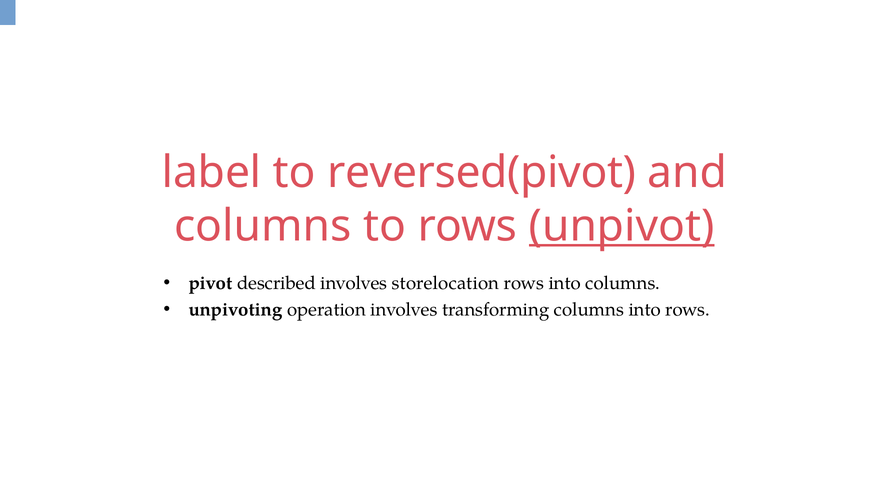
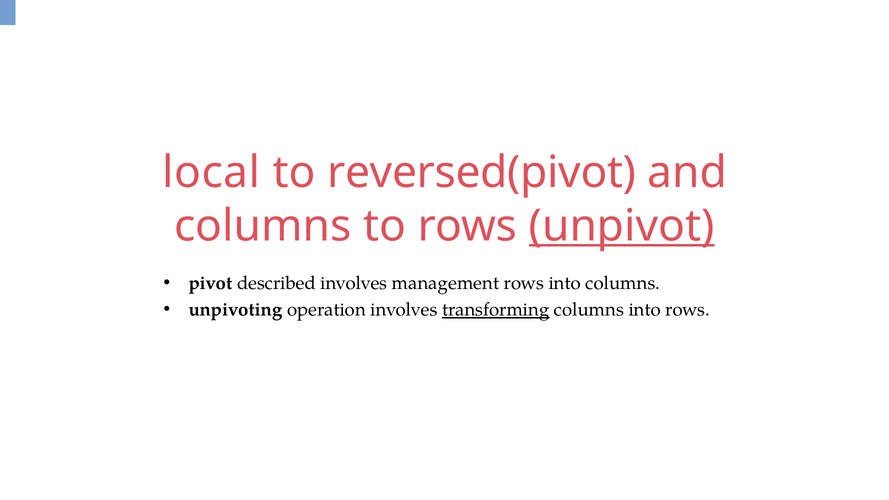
label: label -> local
storelocation: storelocation -> management
transforming underline: none -> present
